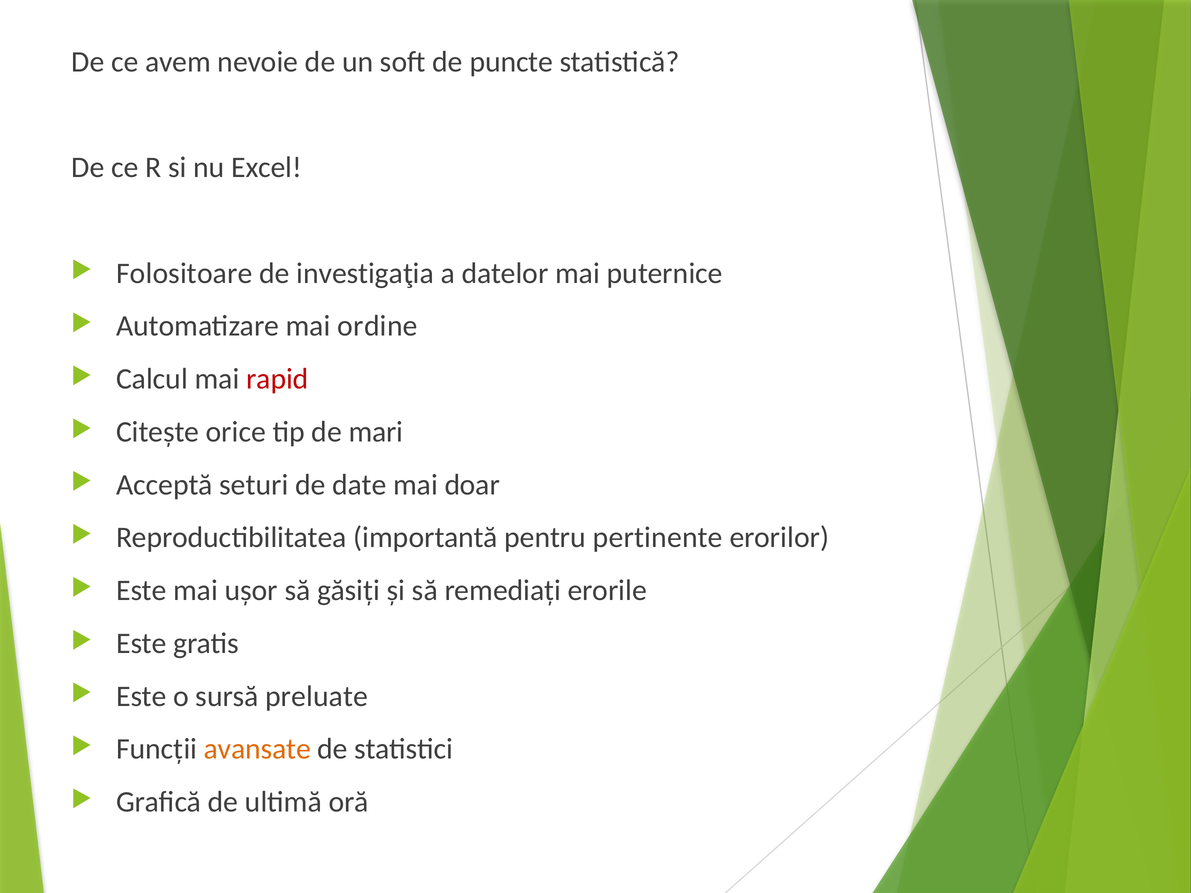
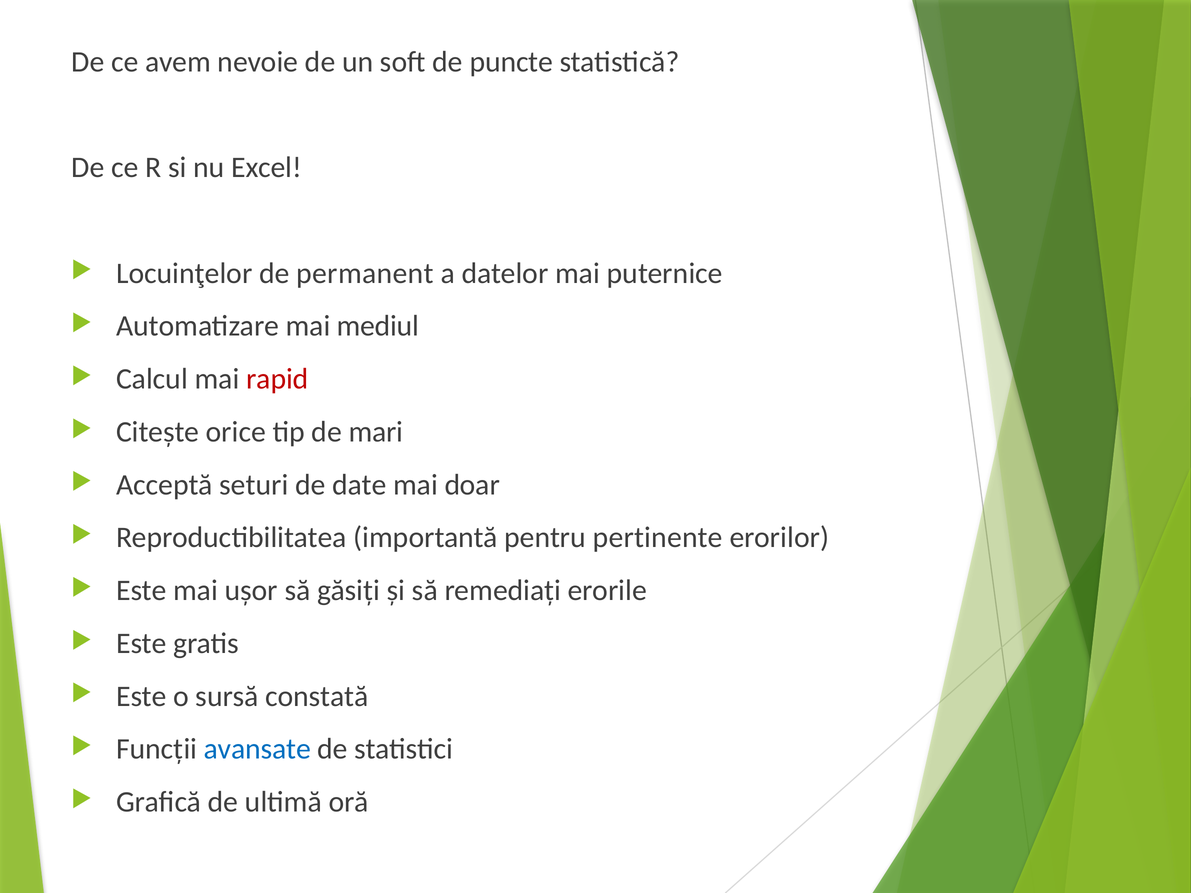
Folositoare: Folositoare -> Locuinţelor
investigaţia: investigaţia -> permanent
ordine: ordine -> mediul
preluate: preluate -> constată
avansate colour: orange -> blue
